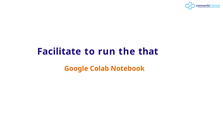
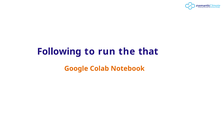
Facilitate: Facilitate -> Following
